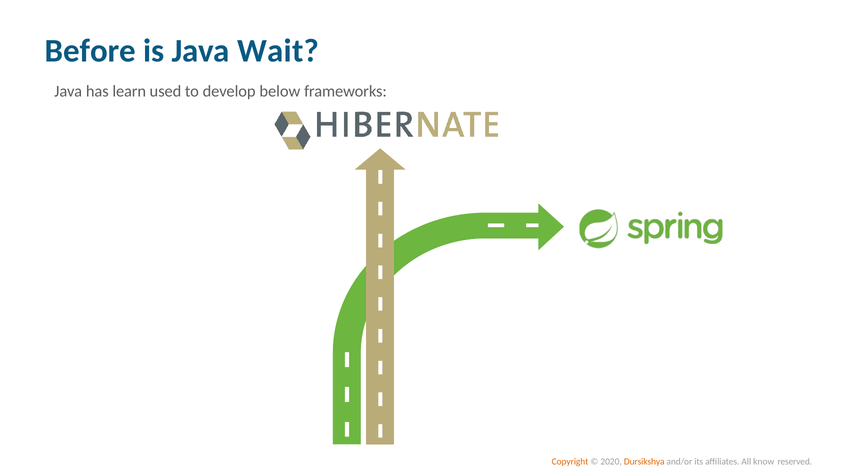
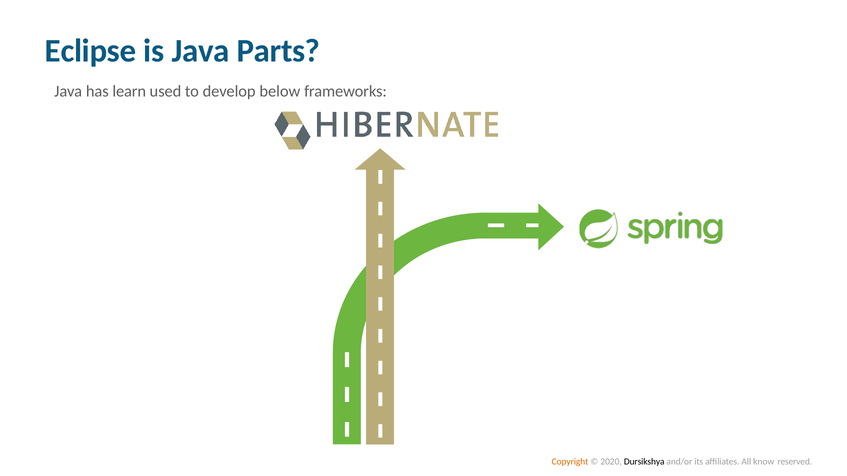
Before: Before -> Eclipse
Wait: Wait -> Parts
Dursikshya colour: orange -> black
